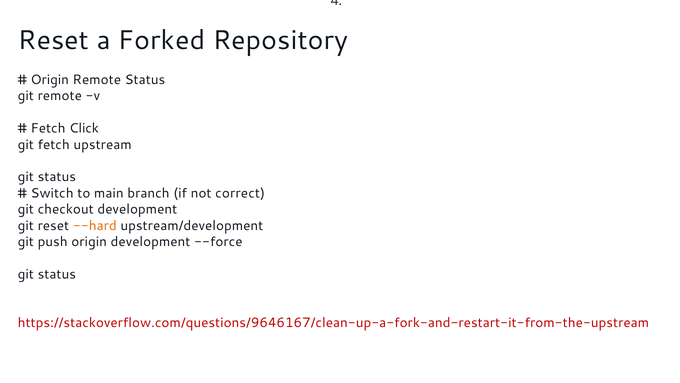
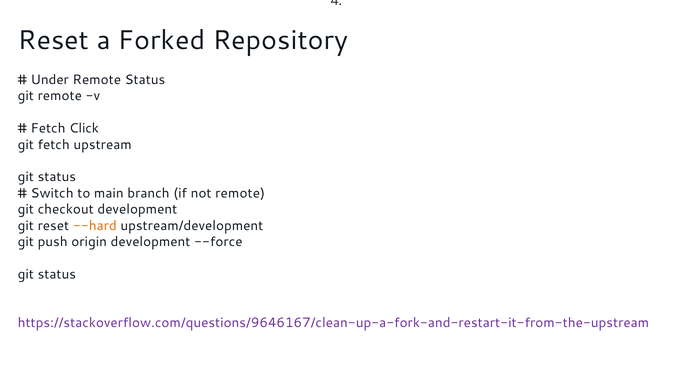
Origin at (50, 80): Origin -> Under
not correct: correct -> remote
https://stackoverflow.com/questions/9646167/clean-up-a-fork-and-restart-it-from-the-upstream colour: red -> purple
